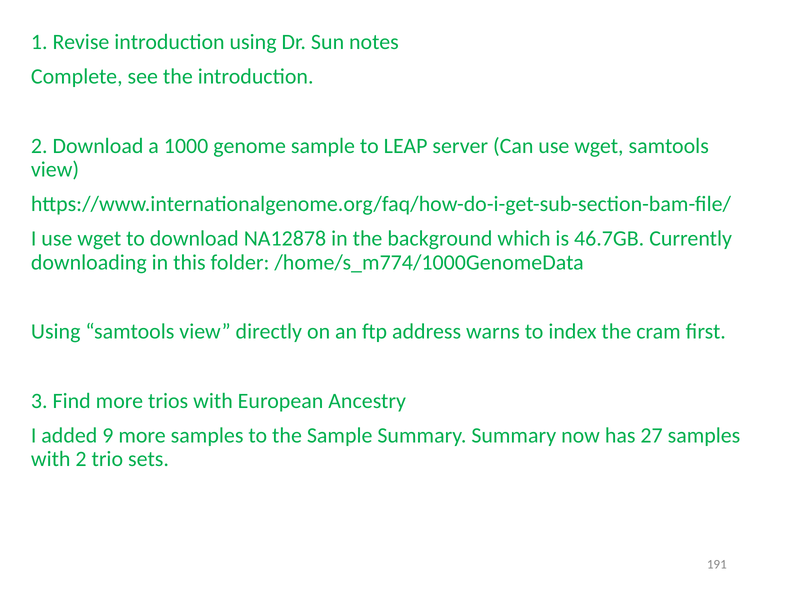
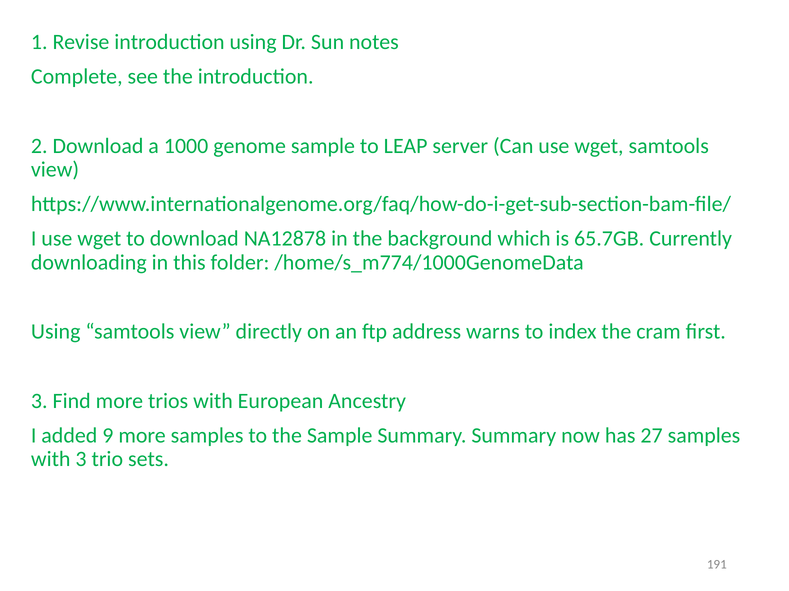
46.7GB: 46.7GB -> 65.7GB
with 2: 2 -> 3
